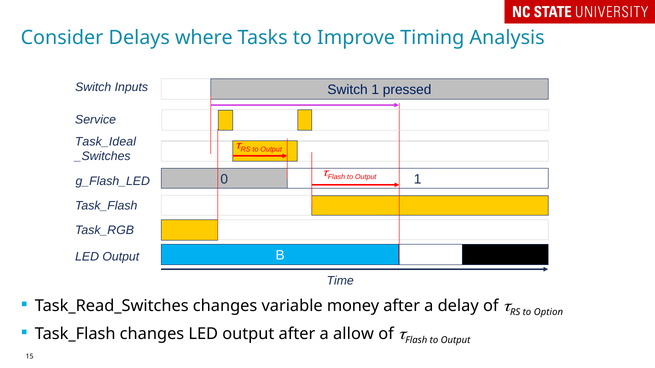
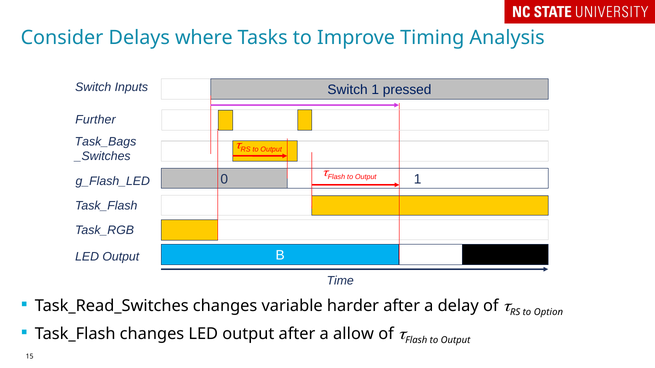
Service: Service -> Further
Task_Ideal: Task_Ideal -> Task_Bags
money: money -> harder
